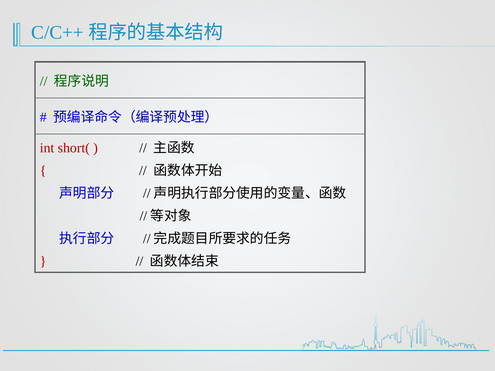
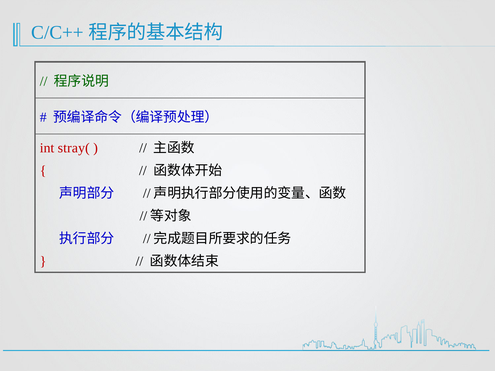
short(: short( -> stray(
